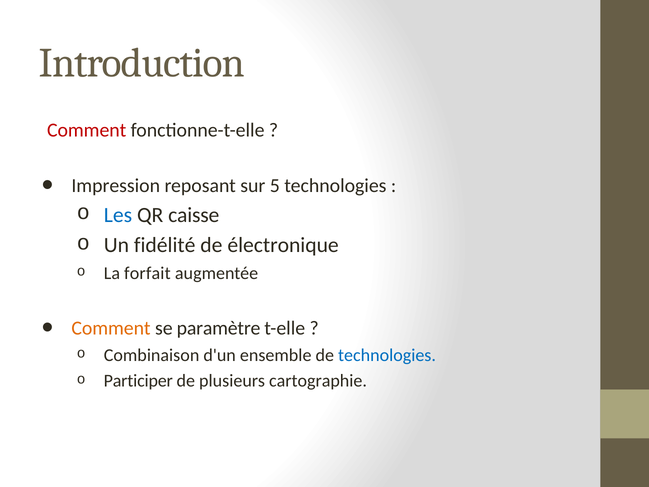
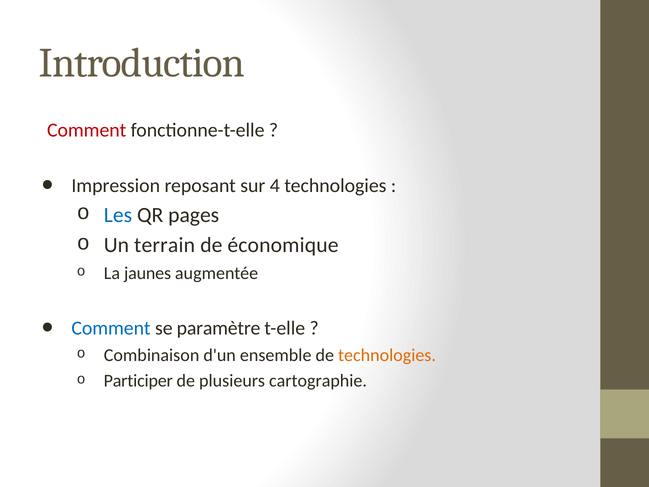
5: 5 -> 4
caisse: caisse -> pages
fidélité: fidélité -> terrain
électronique: électronique -> économique
forfait: forfait -> jaunes
Comment at (111, 328) colour: orange -> blue
technologies at (387, 355) colour: blue -> orange
